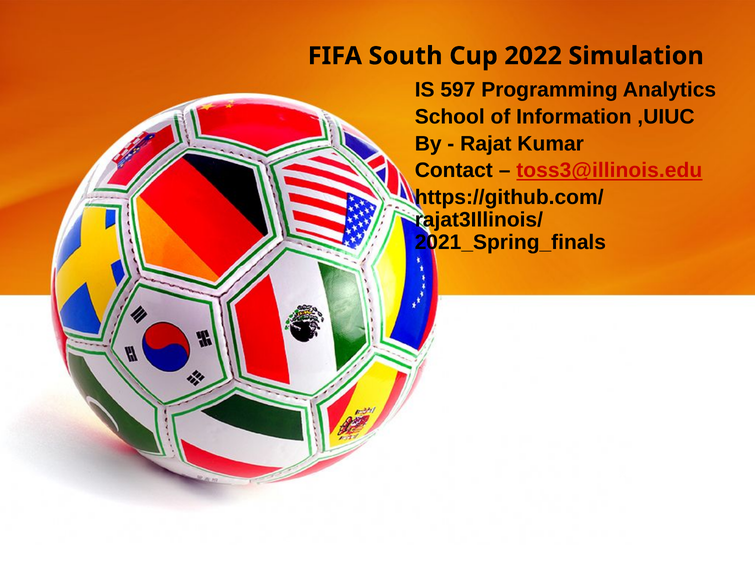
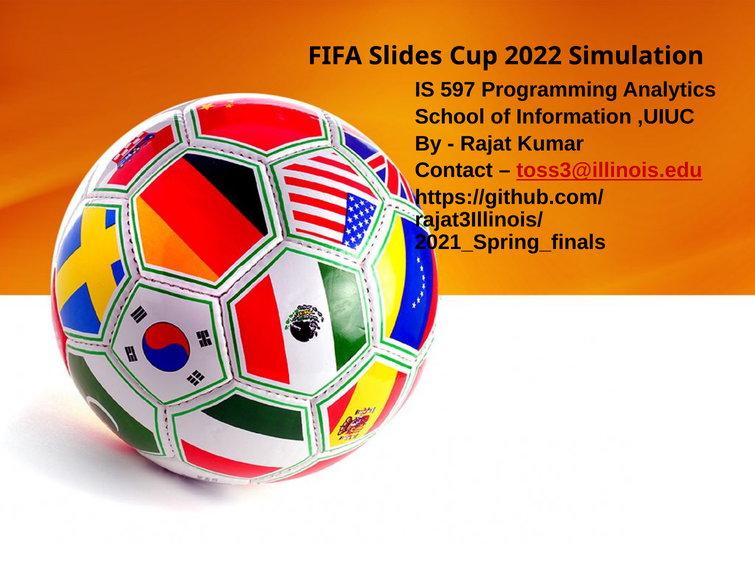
South: South -> Slides
